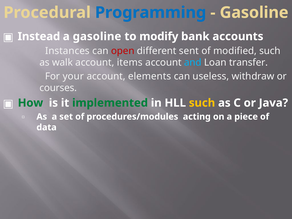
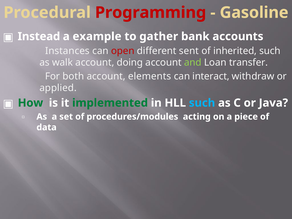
Programming colour: blue -> red
a gasoline: gasoline -> example
modify: modify -> gather
modified: modified -> inherited
items: items -> doing
and colour: light blue -> light green
your: your -> both
useless: useless -> interact
courses: courses -> applied
such at (202, 103) colour: yellow -> light blue
